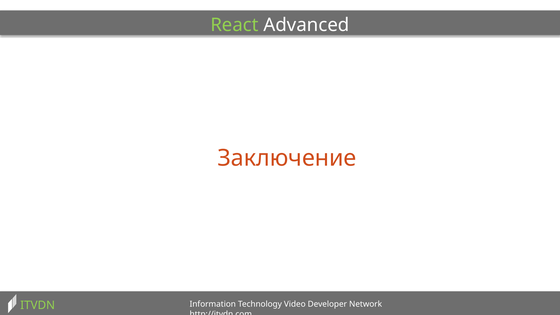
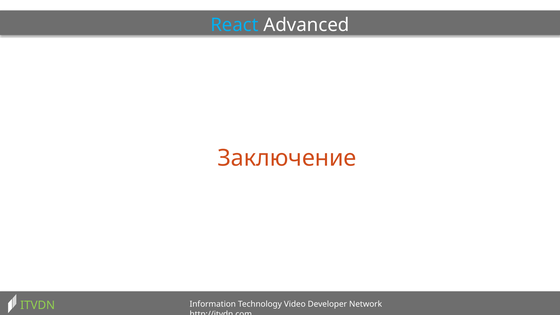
React colour: light green -> light blue
